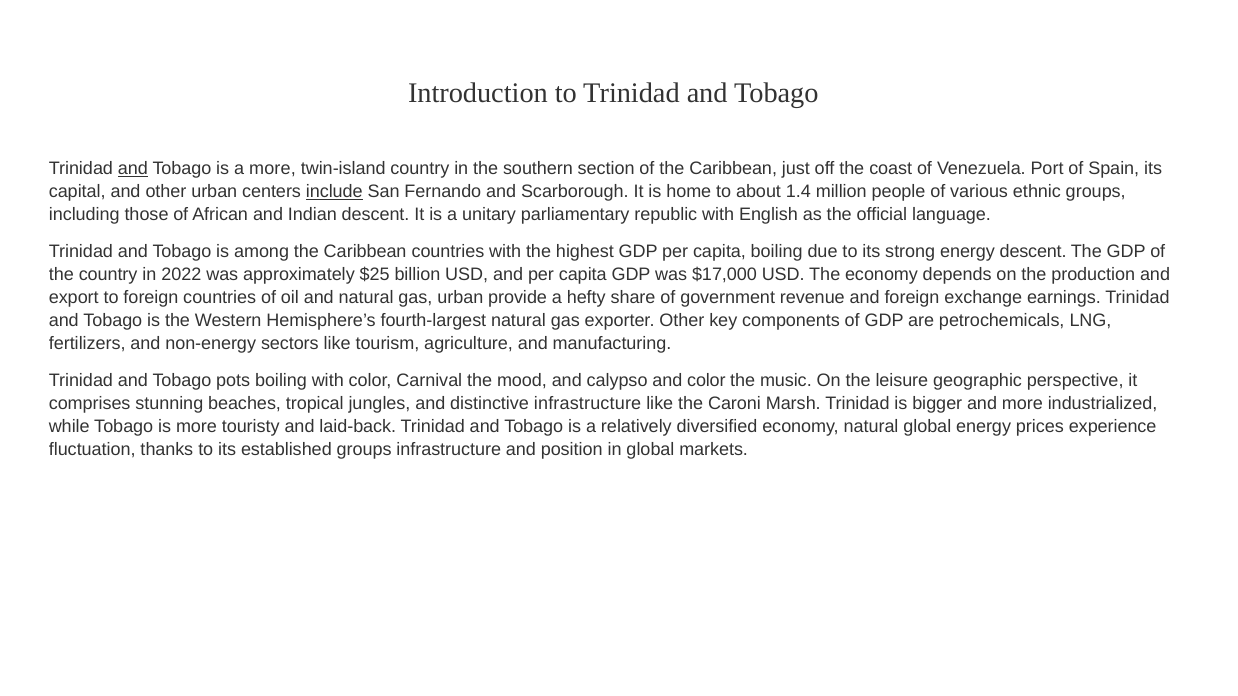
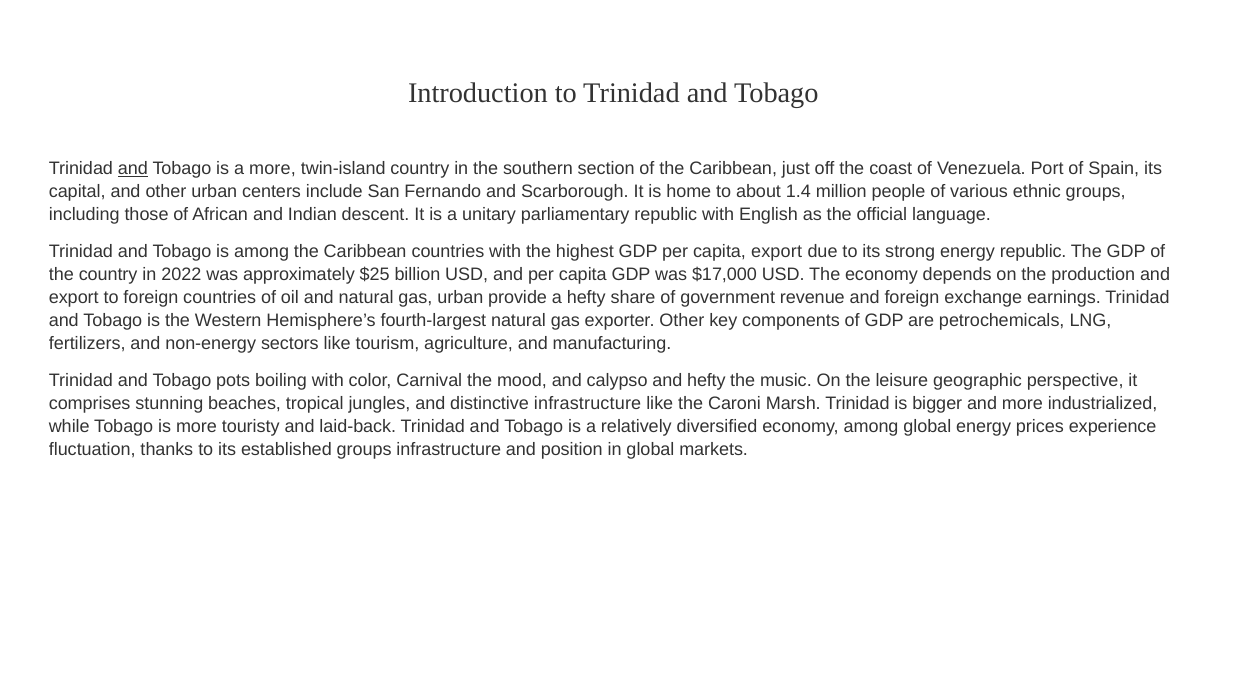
include underline: present -> none
capita boiling: boiling -> export
energy descent: descent -> republic
and color: color -> hefty
economy natural: natural -> among
